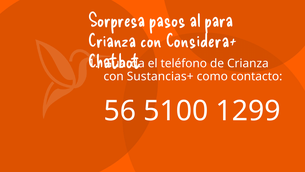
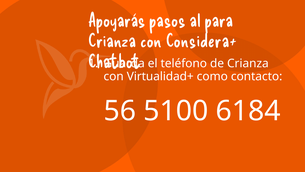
Sorpresa: Sorpresa -> Apoyarás
Sustancias+: Sustancias+ -> Virtualidad+
1299: 1299 -> 6184
